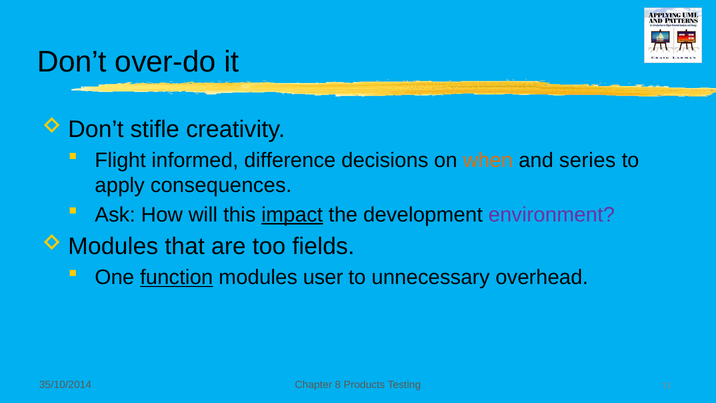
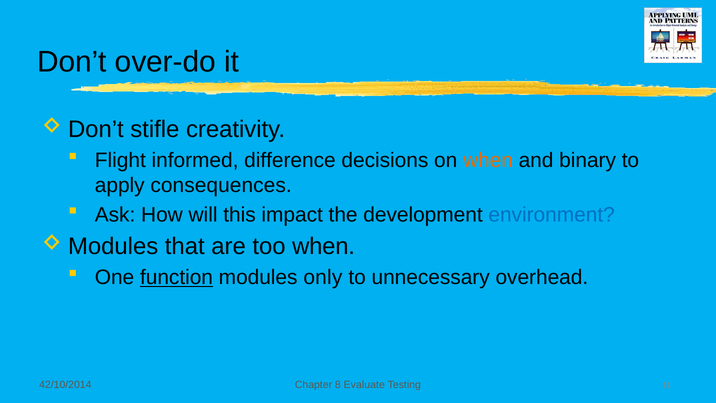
series: series -> binary
impact underline: present -> none
environment colour: purple -> blue
too fields: fields -> when
user: user -> only
35/10/2014: 35/10/2014 -> 42/10/2014
Products: Products -> Evaluate
